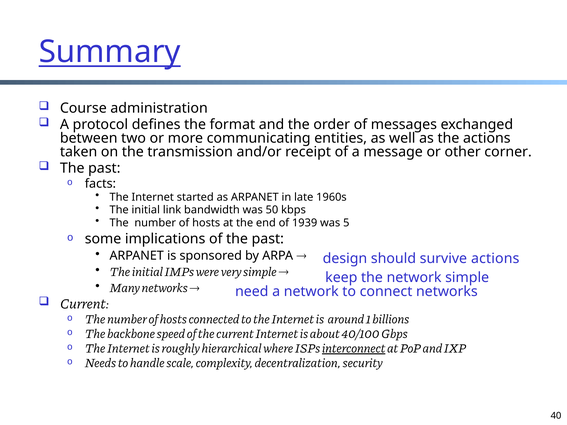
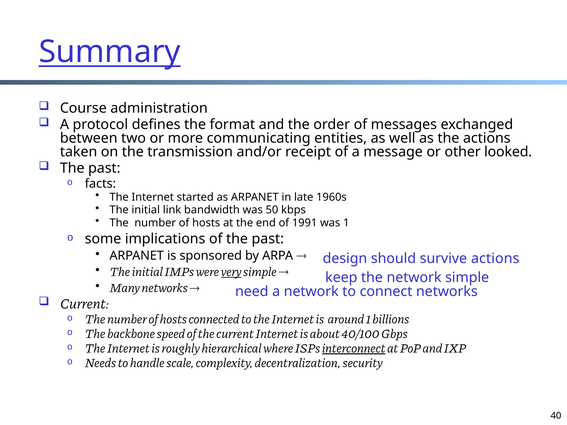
corner: corner -> looked
1939: 1939 -> 1991
was 5: 5 -> 1
very underline: none -> present
